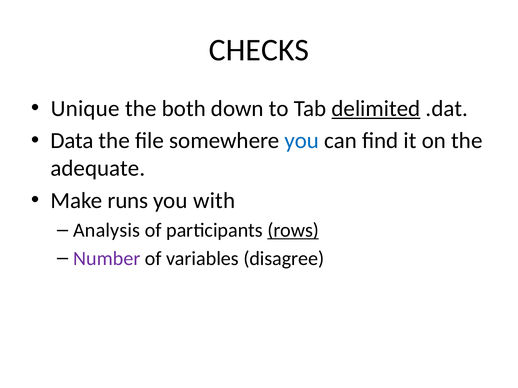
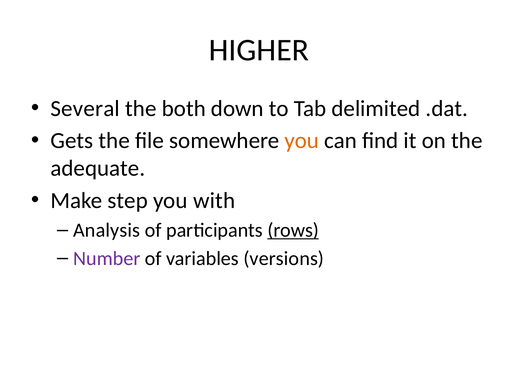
CHECKS: CHECKS -> HIGHER
Unique: Unique -> Several
delimited underline: present -> none
Data: Data -> Gets
you at (302, 141) colour: blue -> orange
runs: runs -> step
disagree: disagree -> versions
